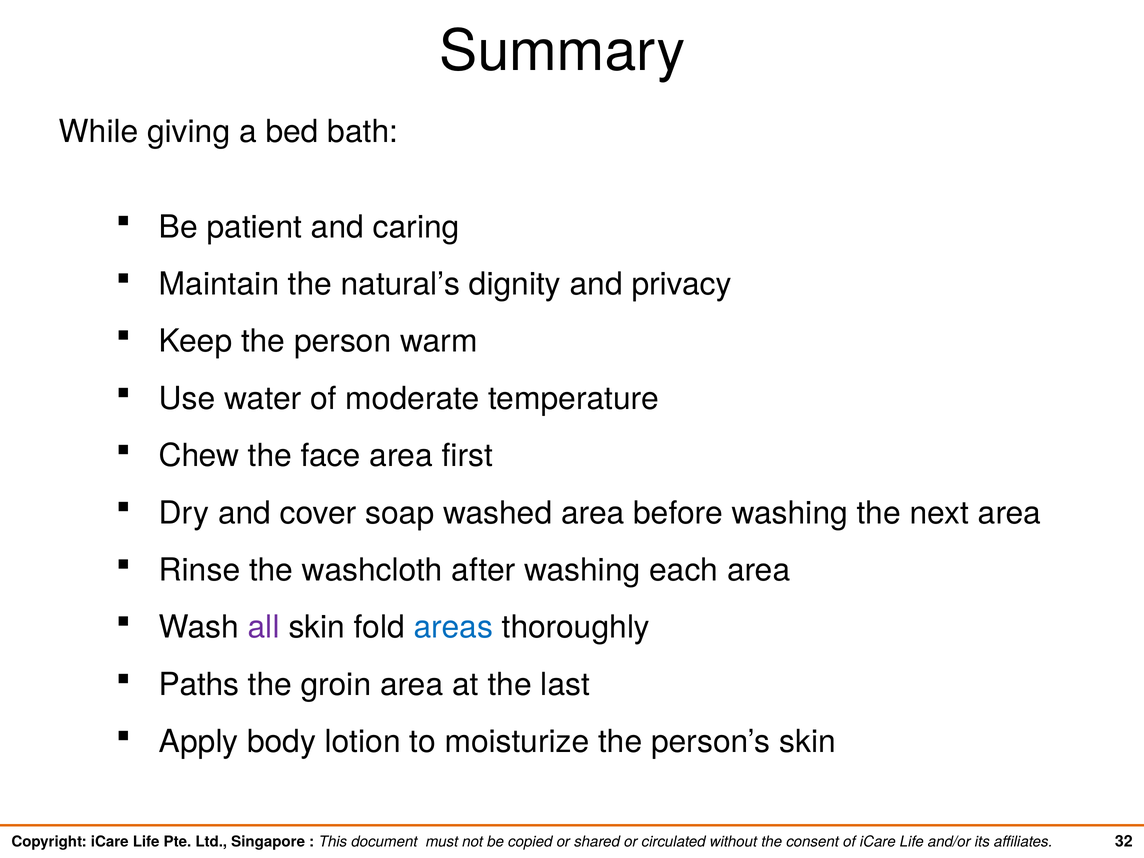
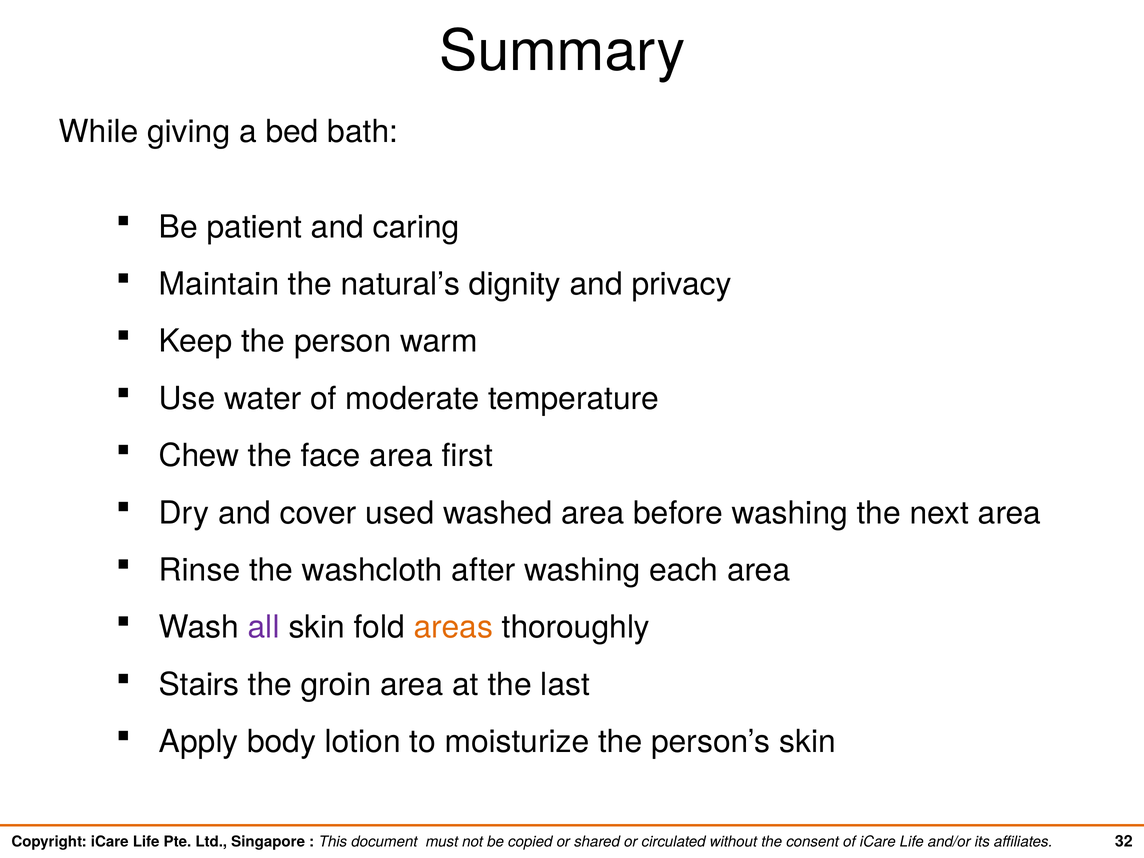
soap: soap -> used
areas colour: blue -> orange
Paths: Paths -> Stairs
